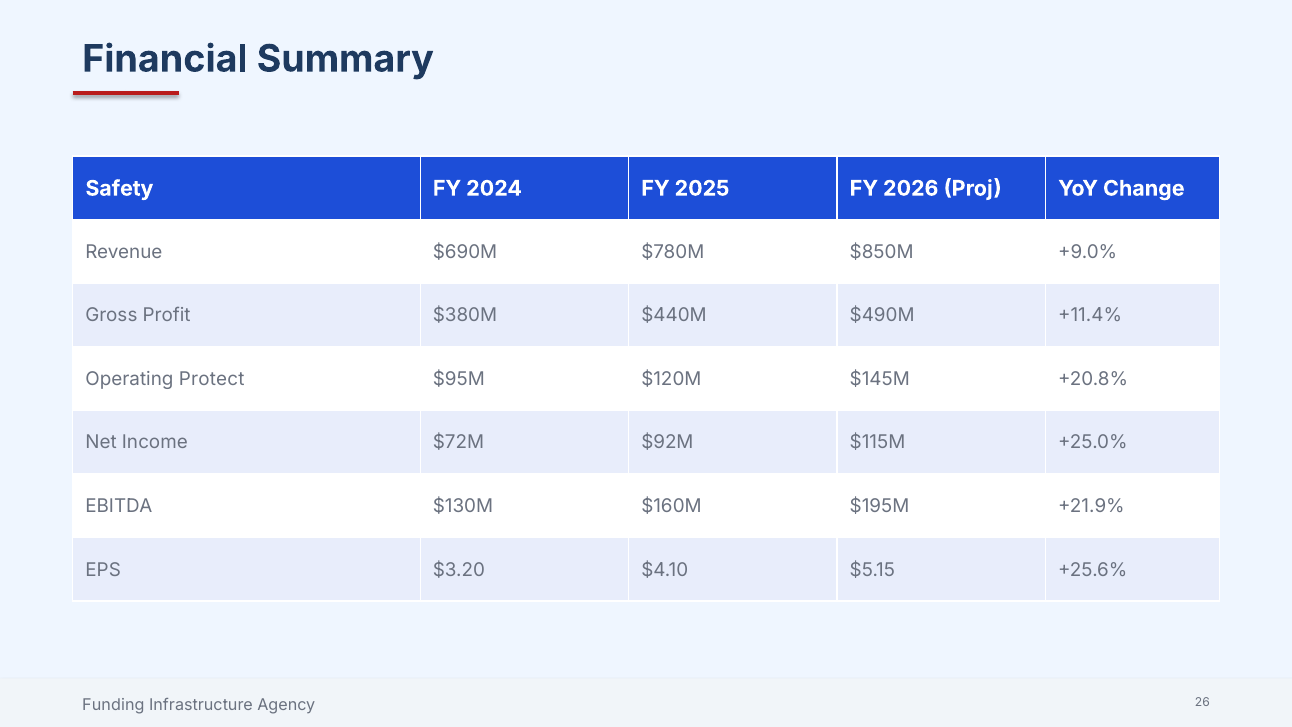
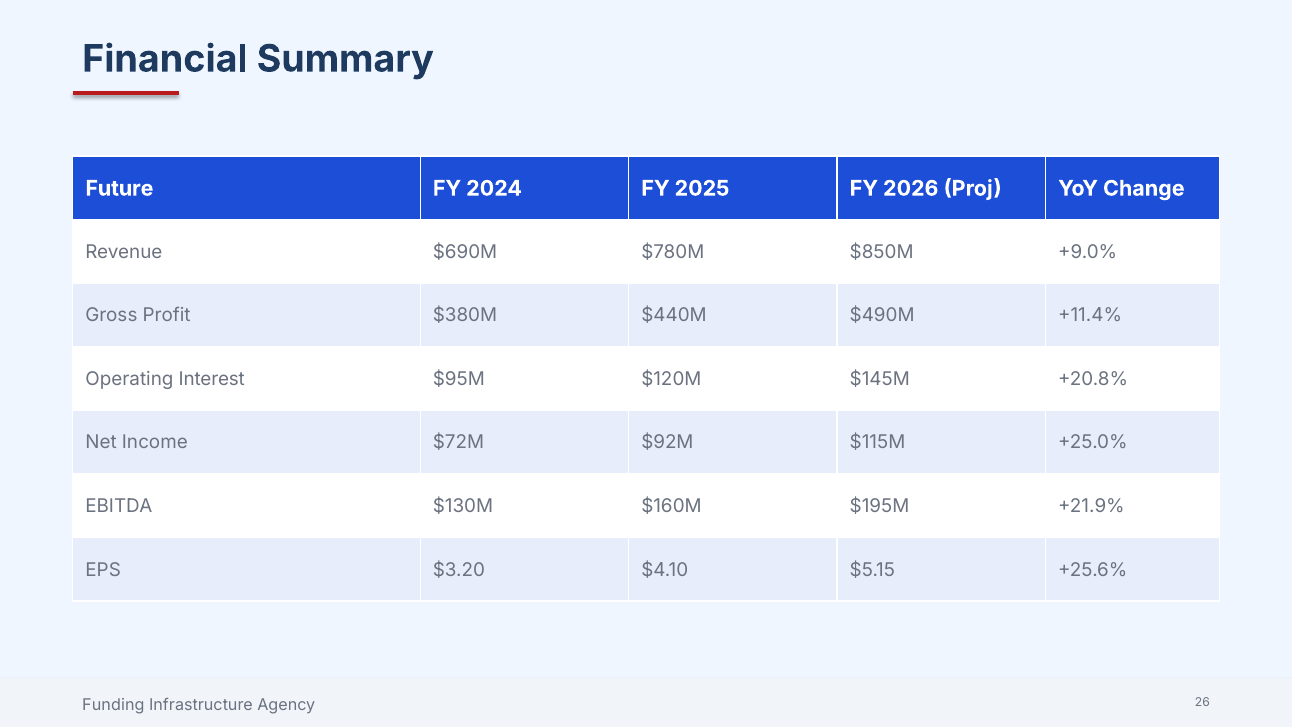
Safety: Safety -> Future
Protect: Protect -> Interest
